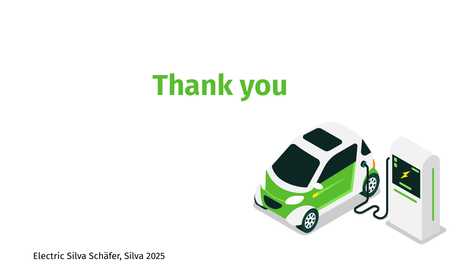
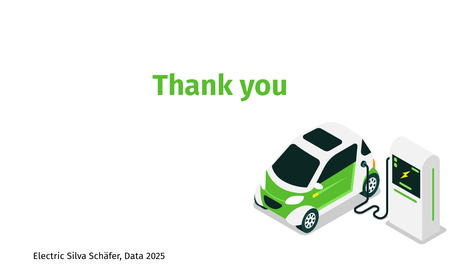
Schäfer Silva: Silva -> Data
